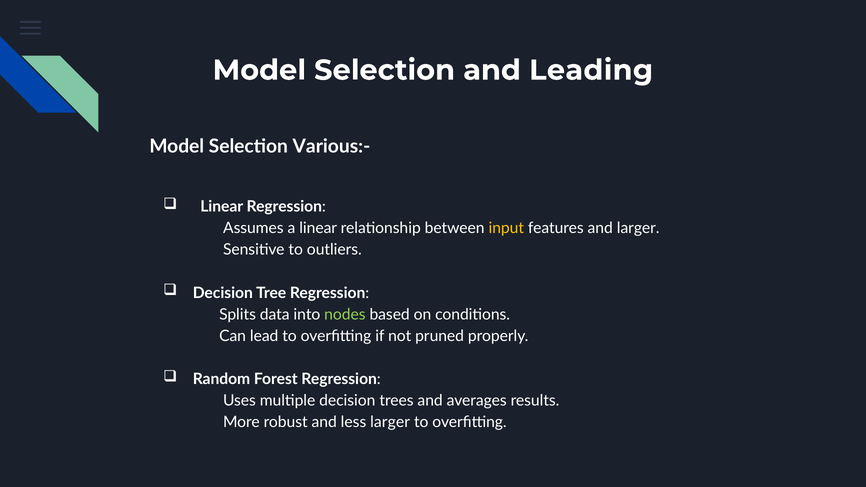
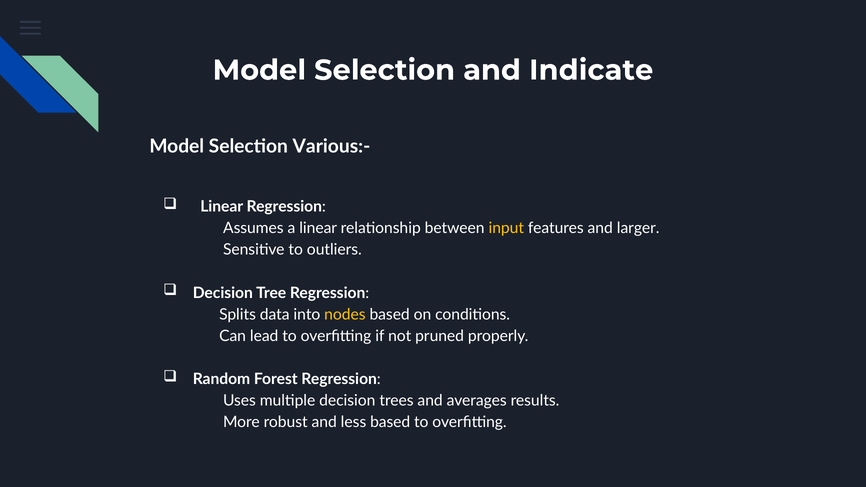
Leading: Leading -> Indicate
nodes colour: light green -> yellow
less larger: larger -> based
